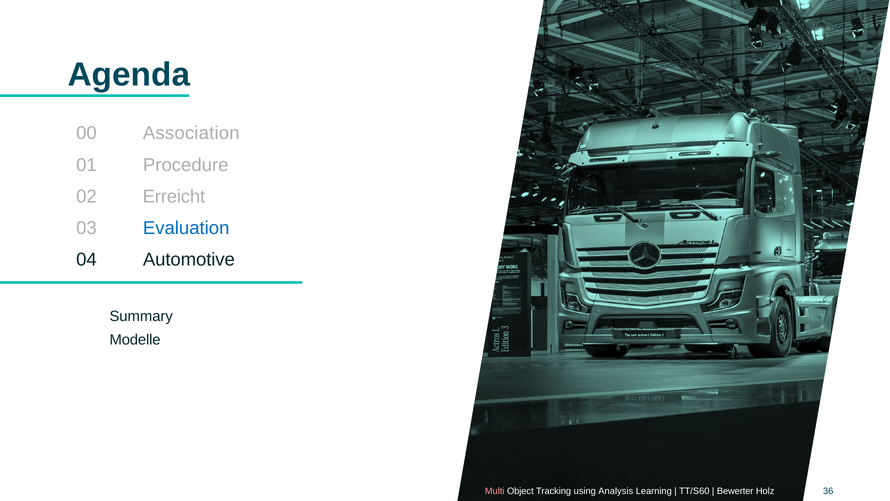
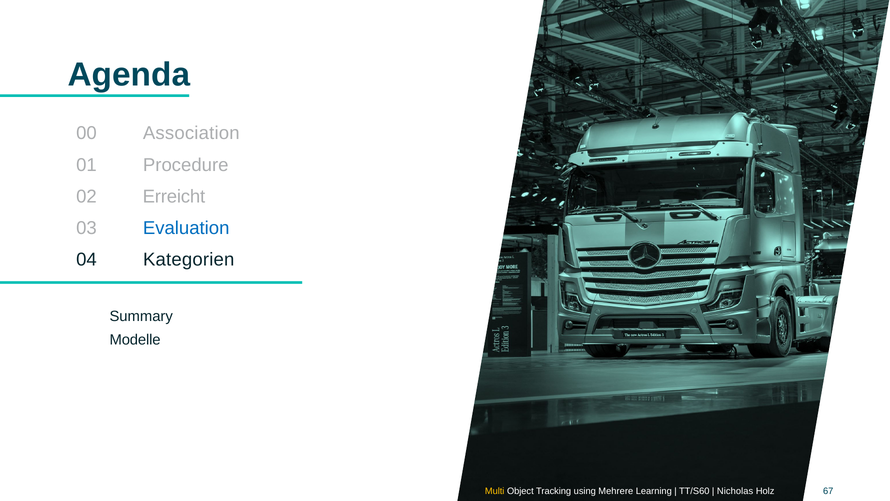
Automotive: Automotive -> Kategorien
Multi colour: pink -> yellow
Analysis: Analysis -> Mehrere
Bewerter: Bewerter -> Nicholas
36: 36 -> 67
